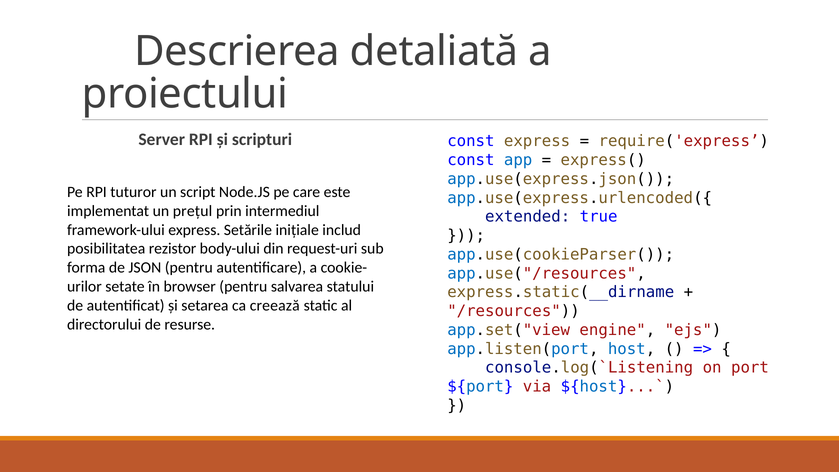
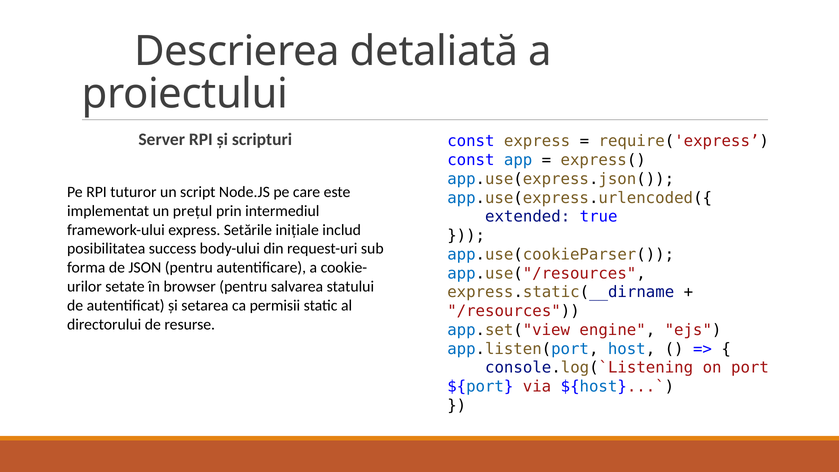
rezistor: rezistor -> success
creează: creează -> permisii
